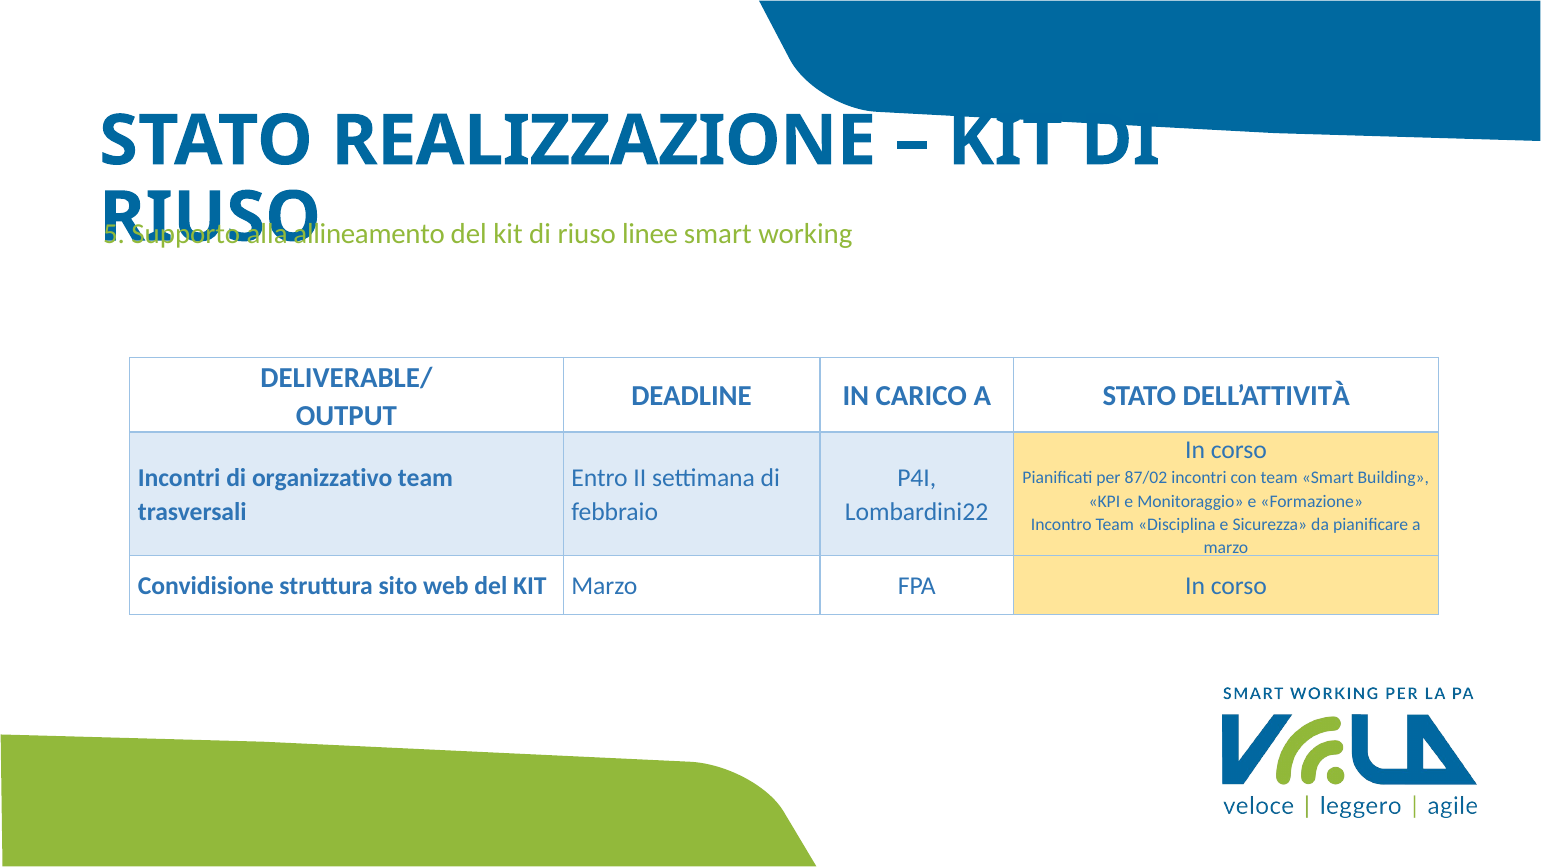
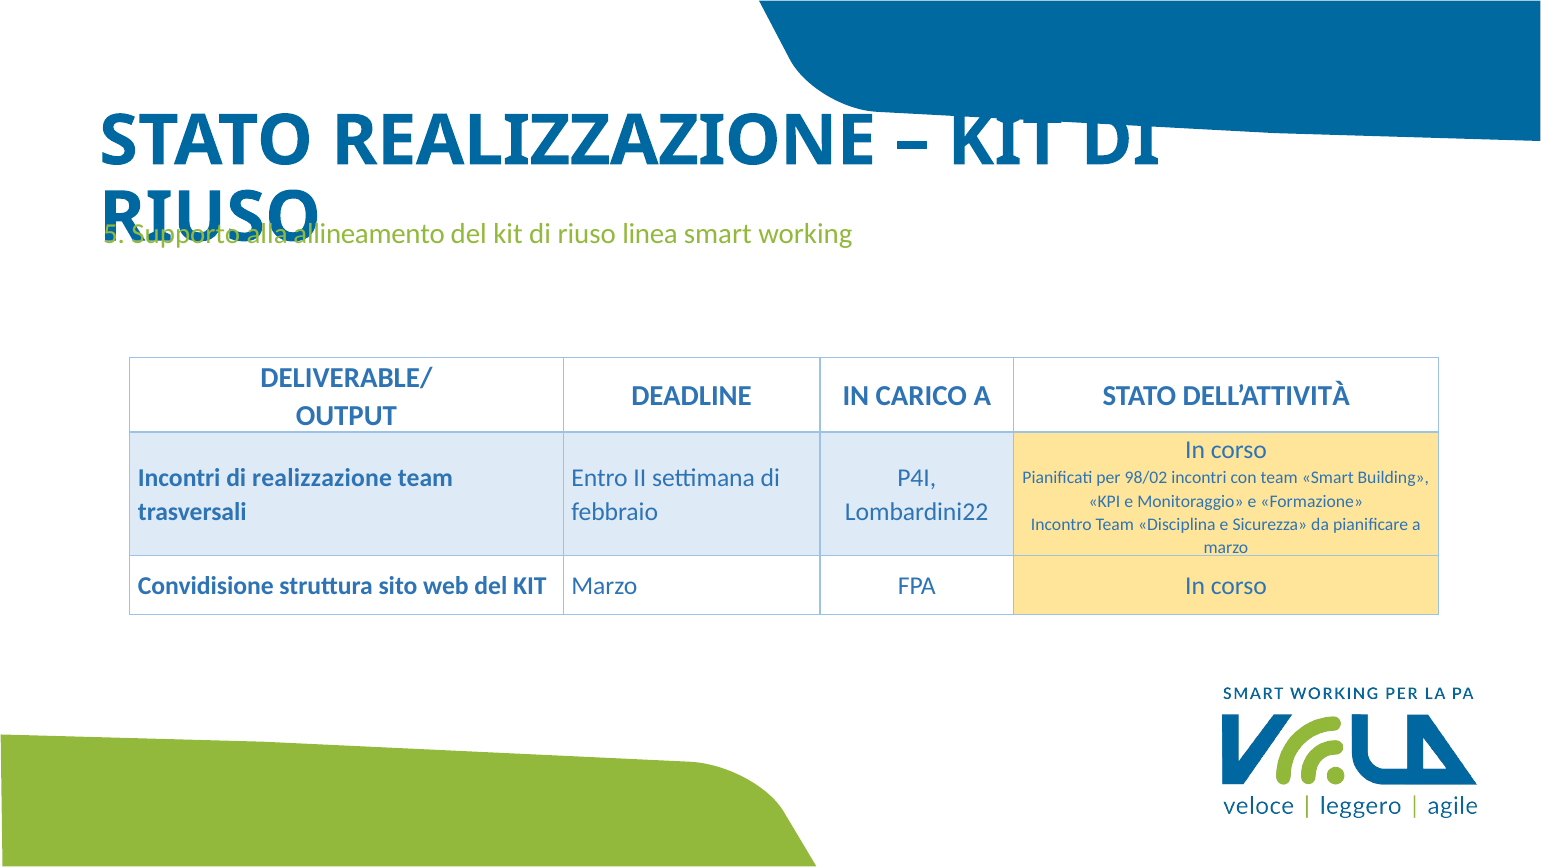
linee: linee -> linea
di organizzativo: organizzativo -> realizzazione
87/02: 87/02 -> 98/02
